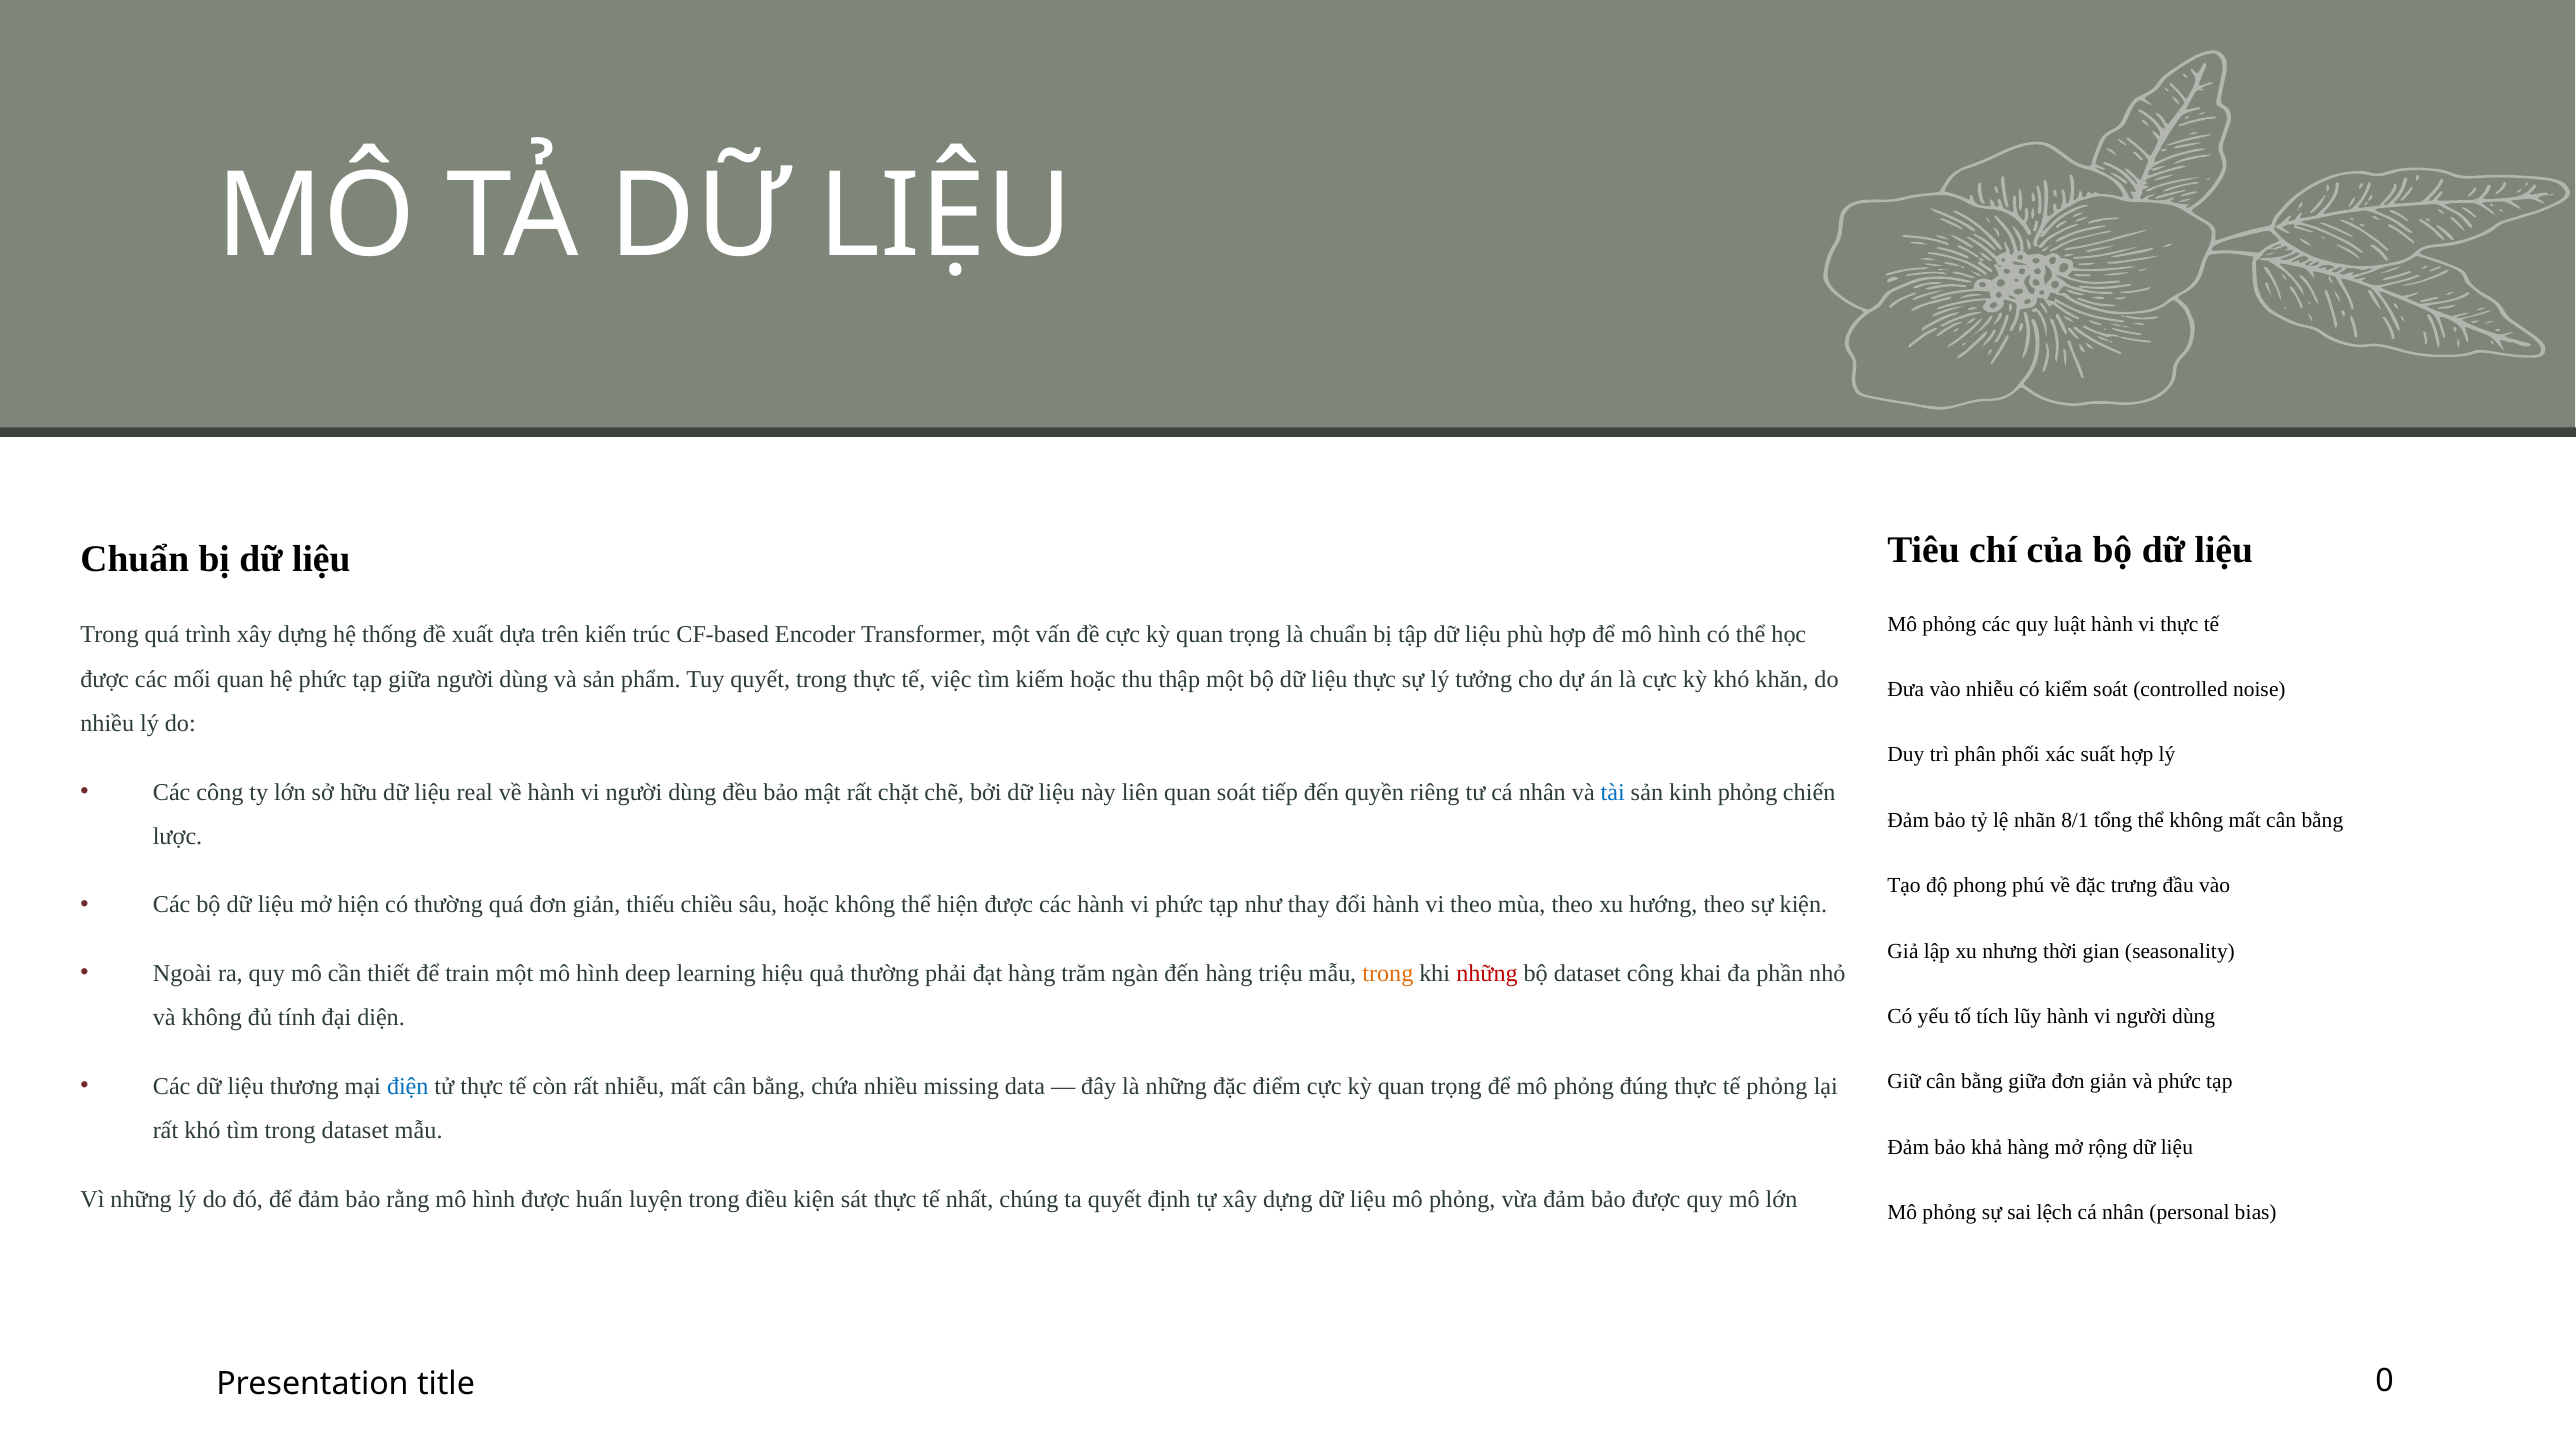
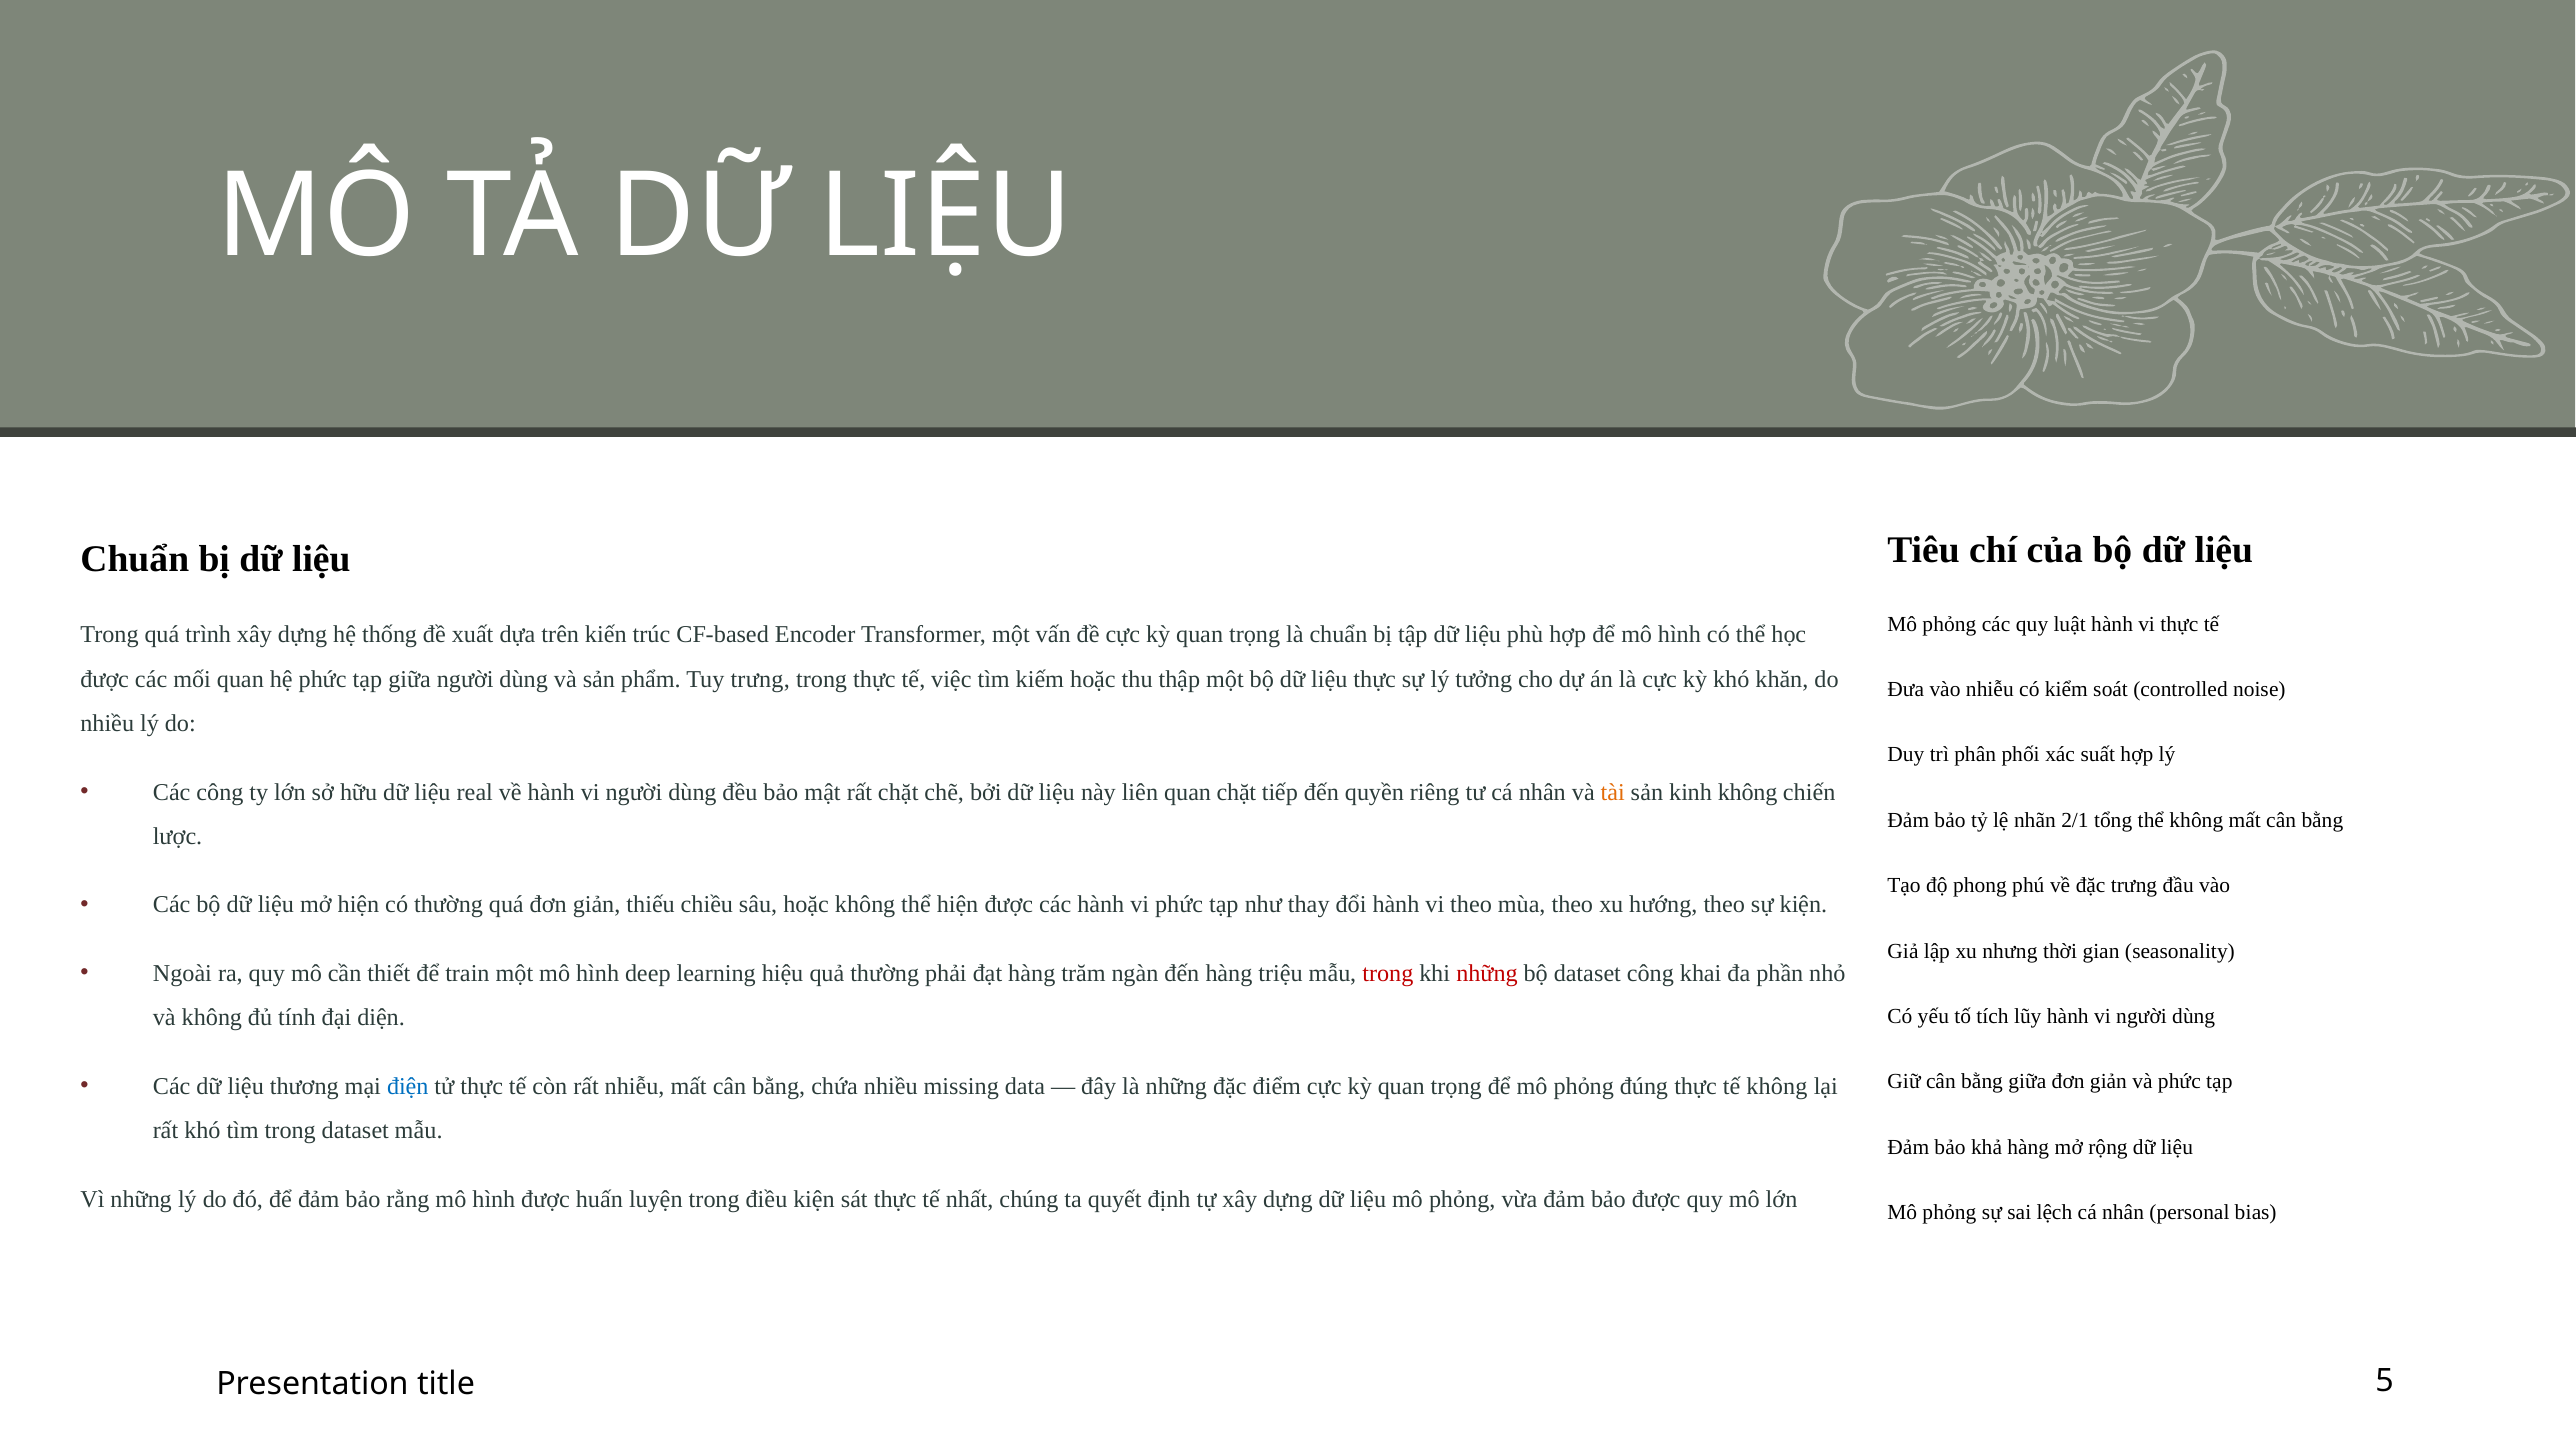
Tuy quyết: quyết -> trưng
quan soát: soát -> chặt
tài colour: blue -> orange
kinh phỏng: phỏng -> không
8/1: 8/1 -> 2/1
trong at (1388, 974) colour: orange -> red
tế phỏng: phỏng -> không
0: 0 -> 5
